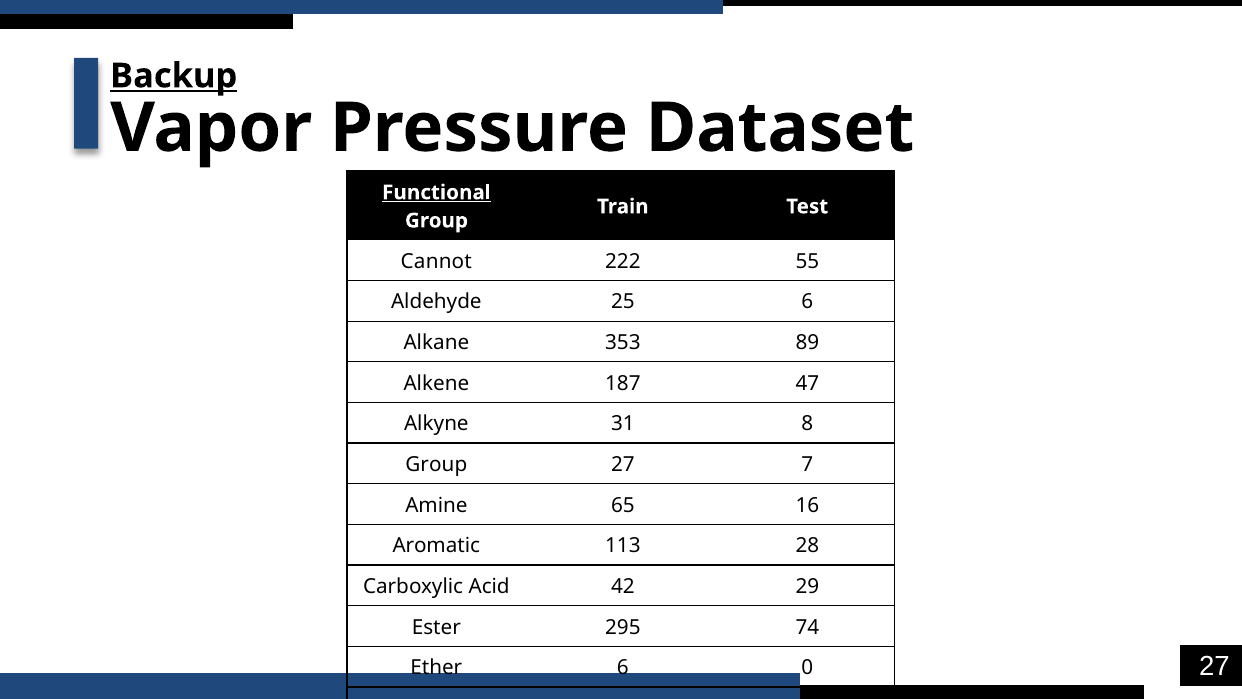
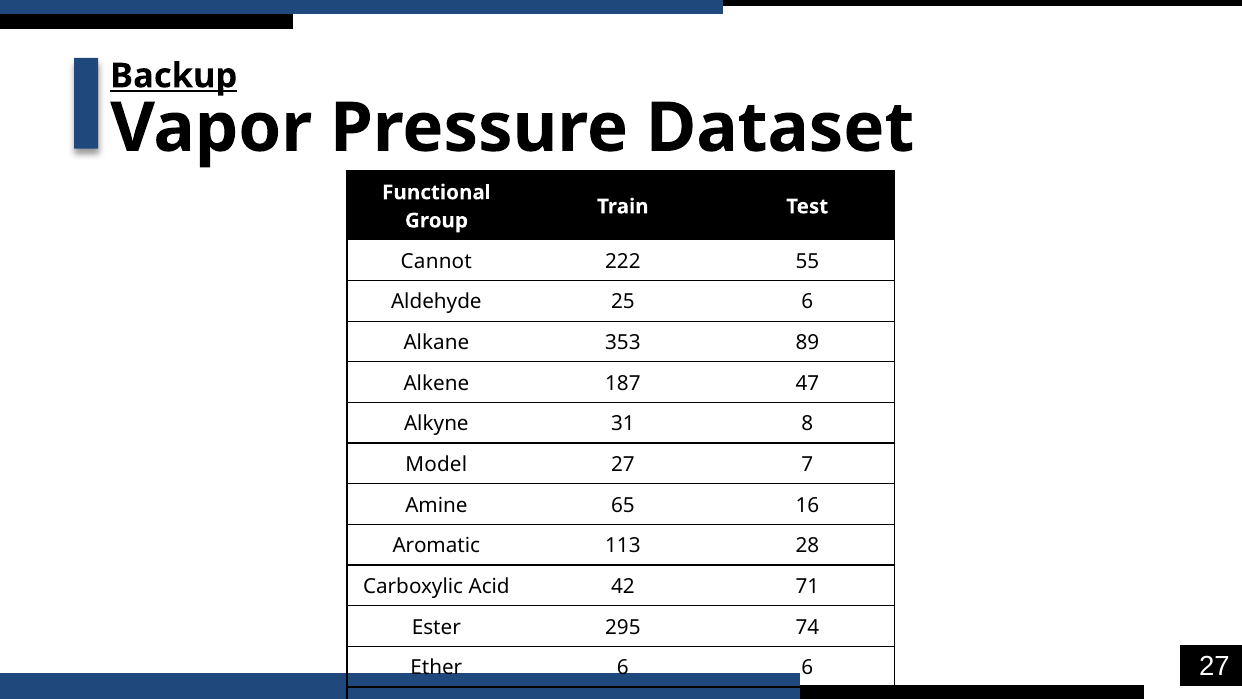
Functional underline: present -> none
Group at (436, 464): Group -> Model
29: 29 -> 71
6 0: 0 -> 6
